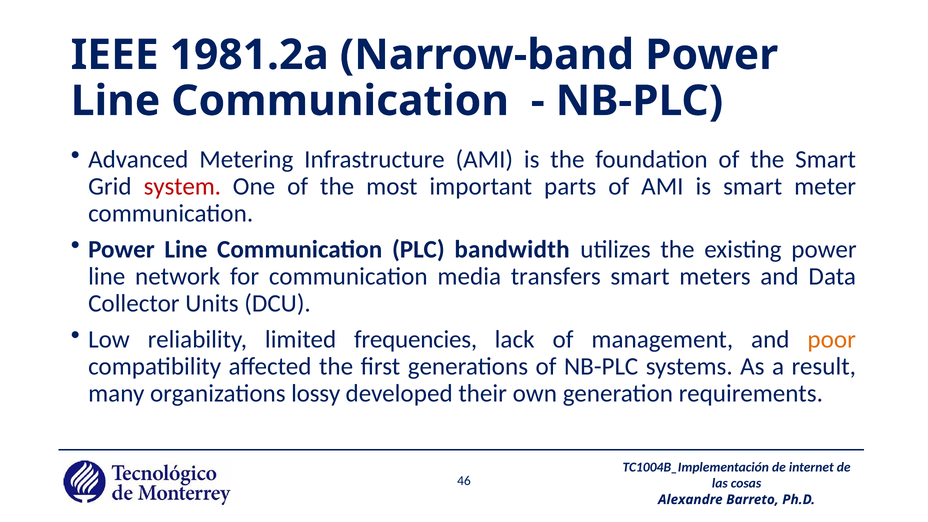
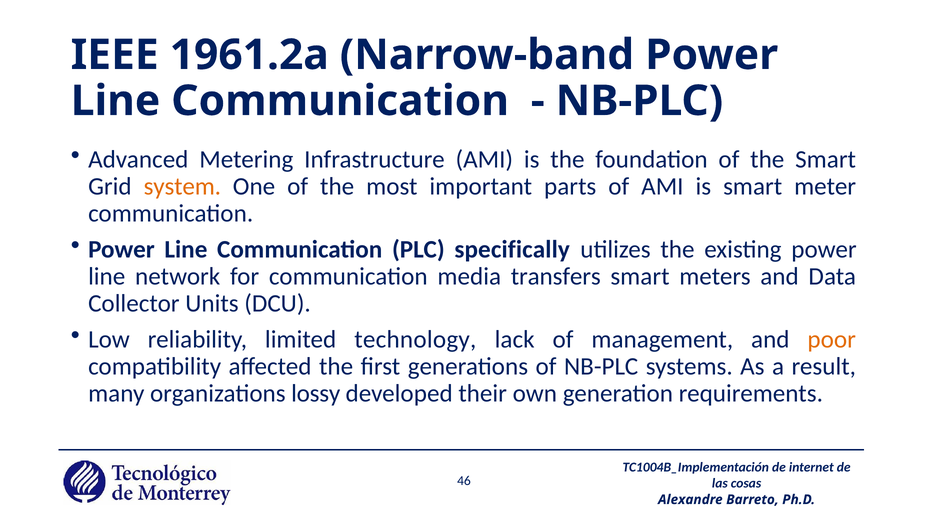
1981.2a: 1981.2a -> 1961.2a
system colour: red -> orange
bandwidth: bandwidth -> specifically
frequencies: frequencies -> technology
